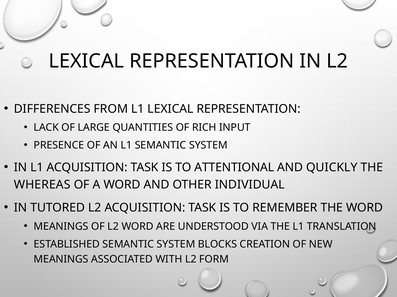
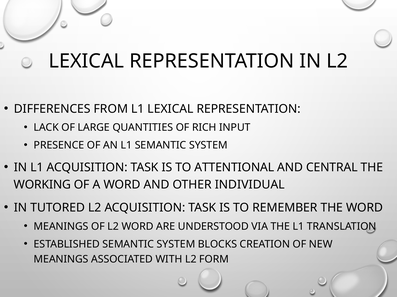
QUICKLY: QUICKLY -> CENTRAL
WHEREAS: WHEREAS -> WORKING
